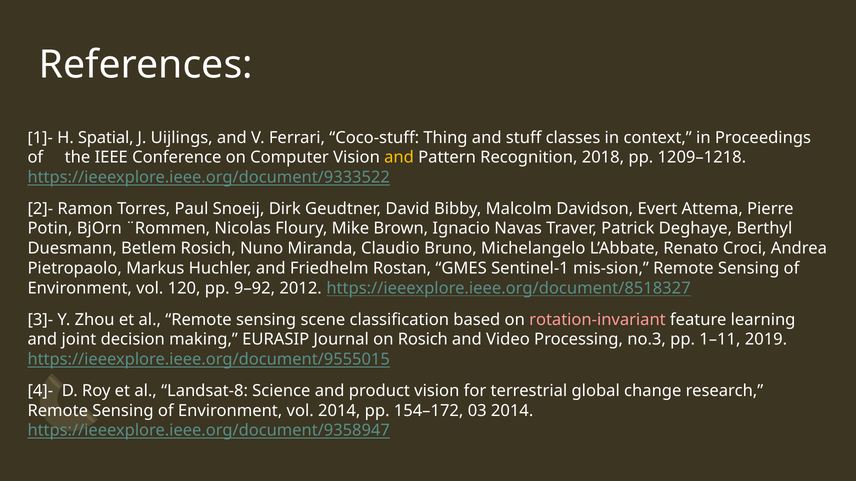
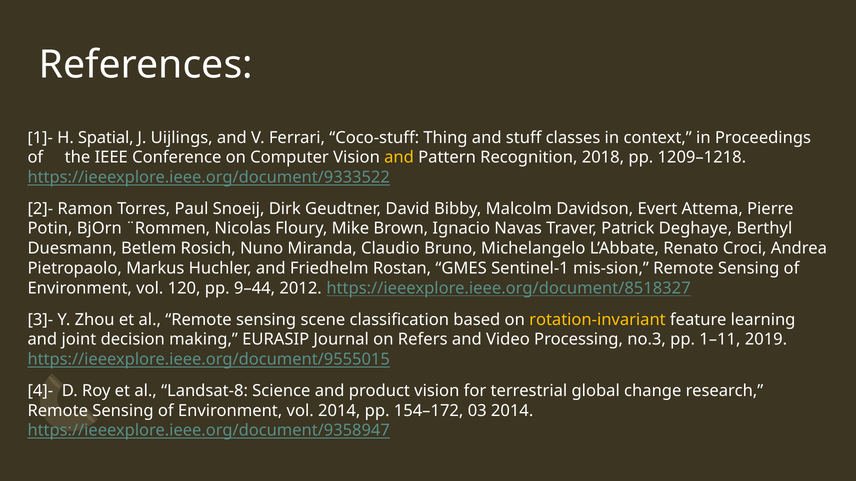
9–92: 9–92 -> 9–44
rotation-invariant colour: pink -> yellow
on Rosich: Rosich -> Refers
